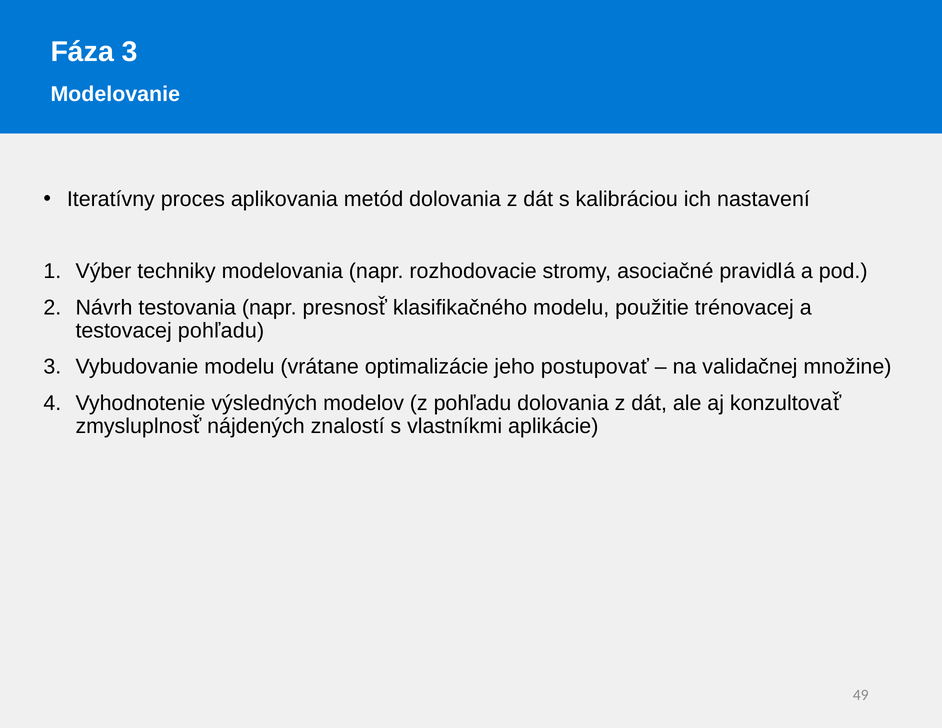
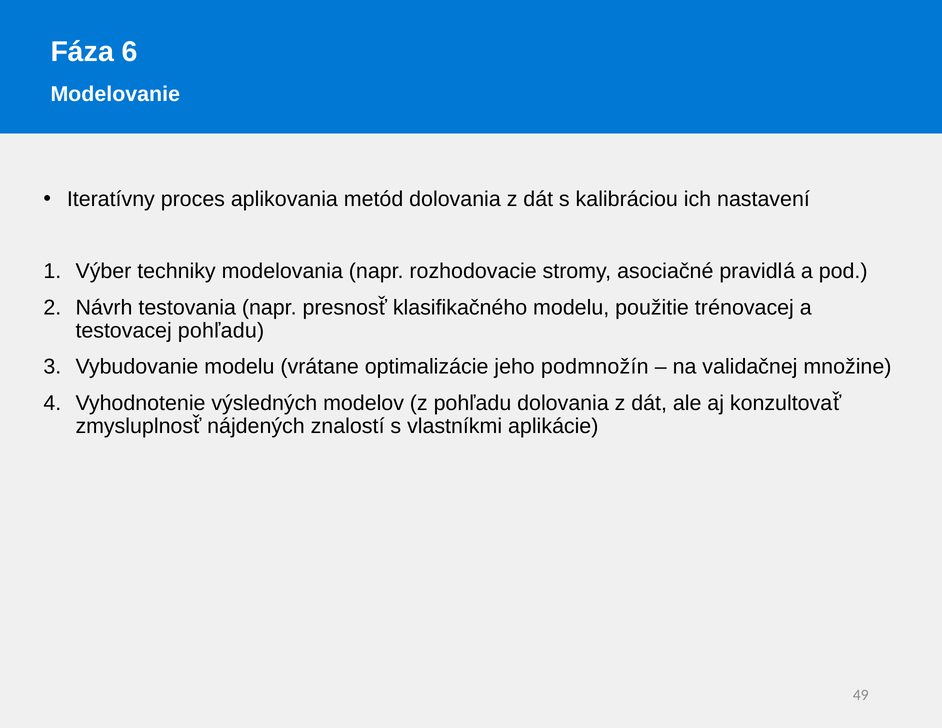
Fáza 3: 3 -> 6
postupovať: postupovať -> podmnožín
